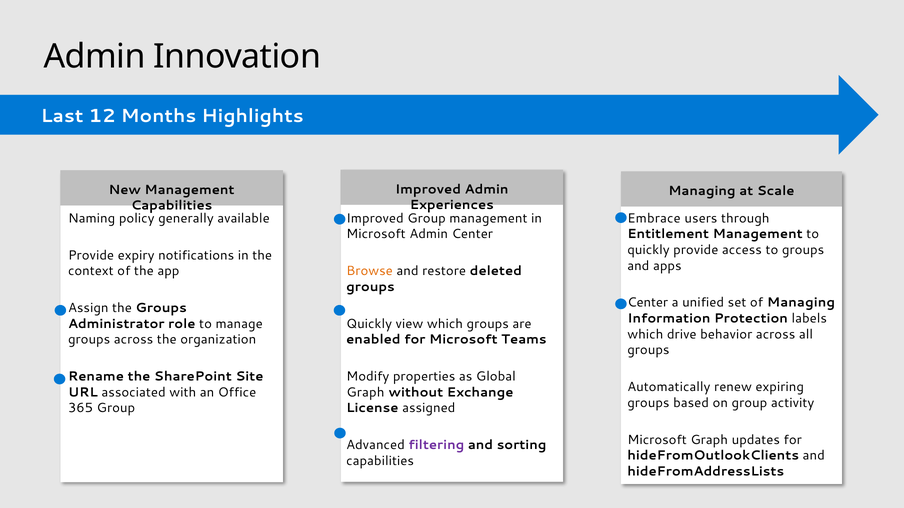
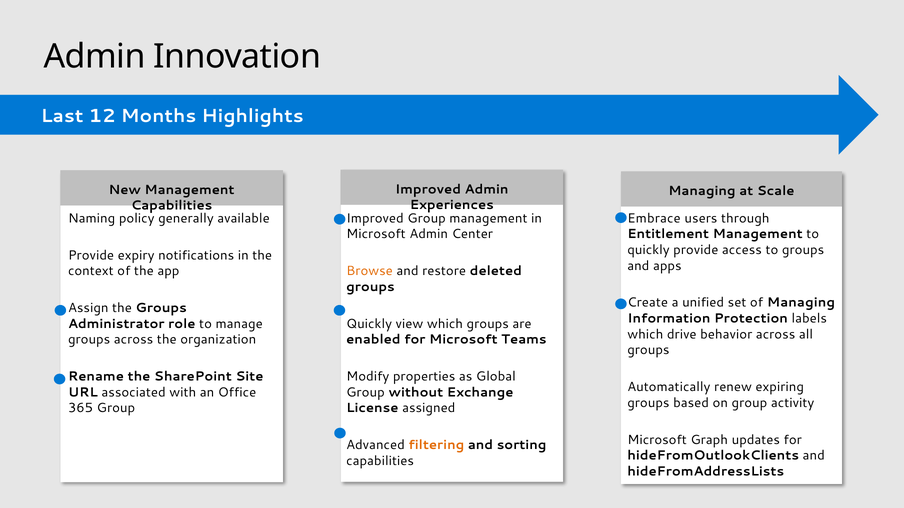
Center at (648, 303): Center -> Create
Graph at (365, 393): Graph -> Group
filtering colour: purple -> orange
